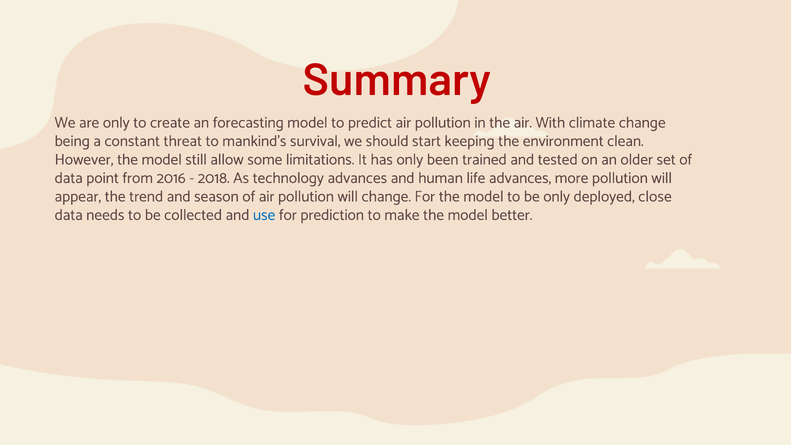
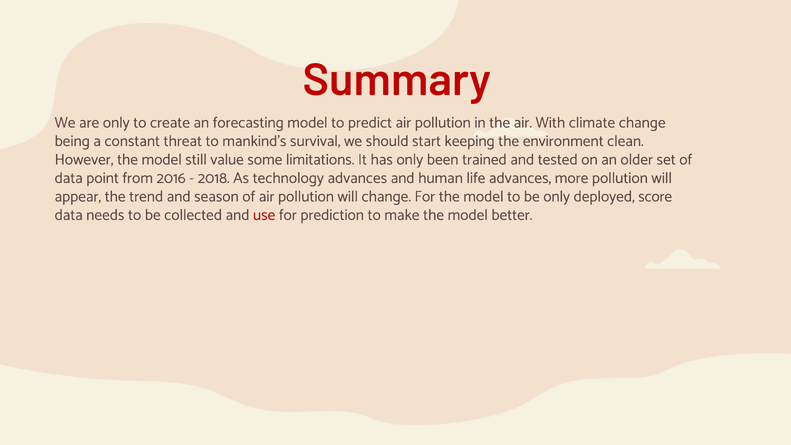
allow: allow -> value
close: close -> score
use colour: blue -> red
